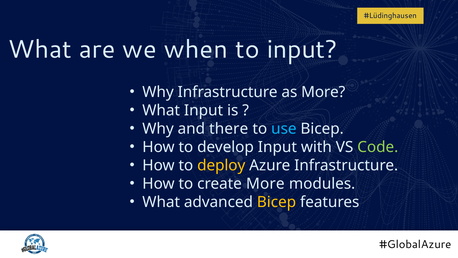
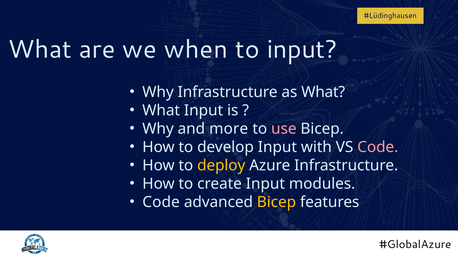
as More: More -> What
there: there -> more
use colour: light blue -> pink
Code at (378, 147) colour: light green -> pink
create More: More -> Input
What at (161, 202): What -> Code
